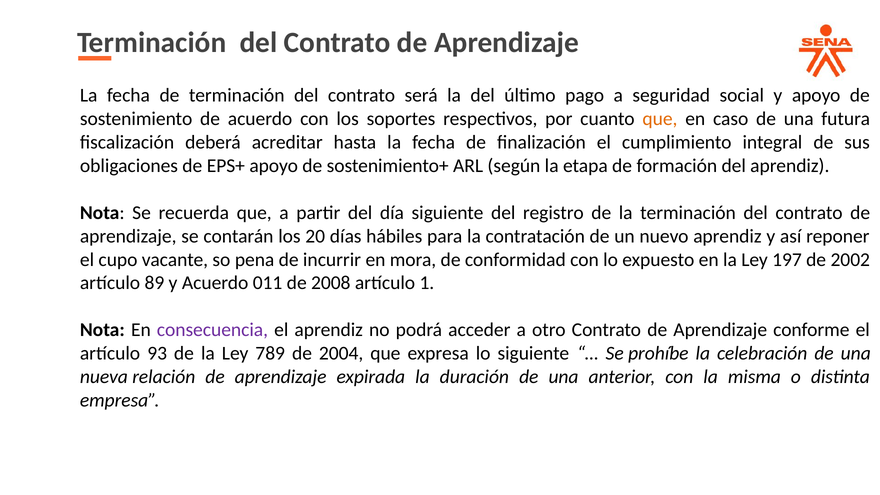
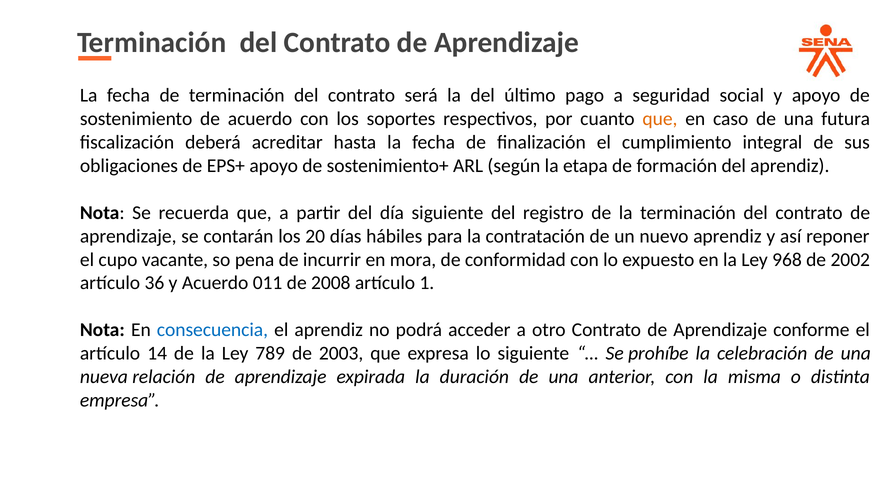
197: 197 -> 968
89: 89 -> 36
consecuencia colour: purple -> blue
93: 93 -> 14
2004: 2004 -> 2003
